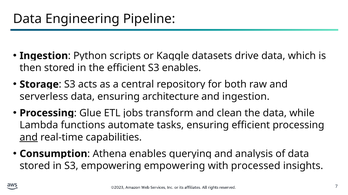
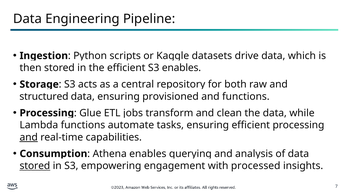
serverless: serverless -> structured
architecture: architecture -> provisioned
and ingestion: ingestion -> functions
stored at (35, 166) underline: none -> present
empowering empowering: empowering -> engagement
